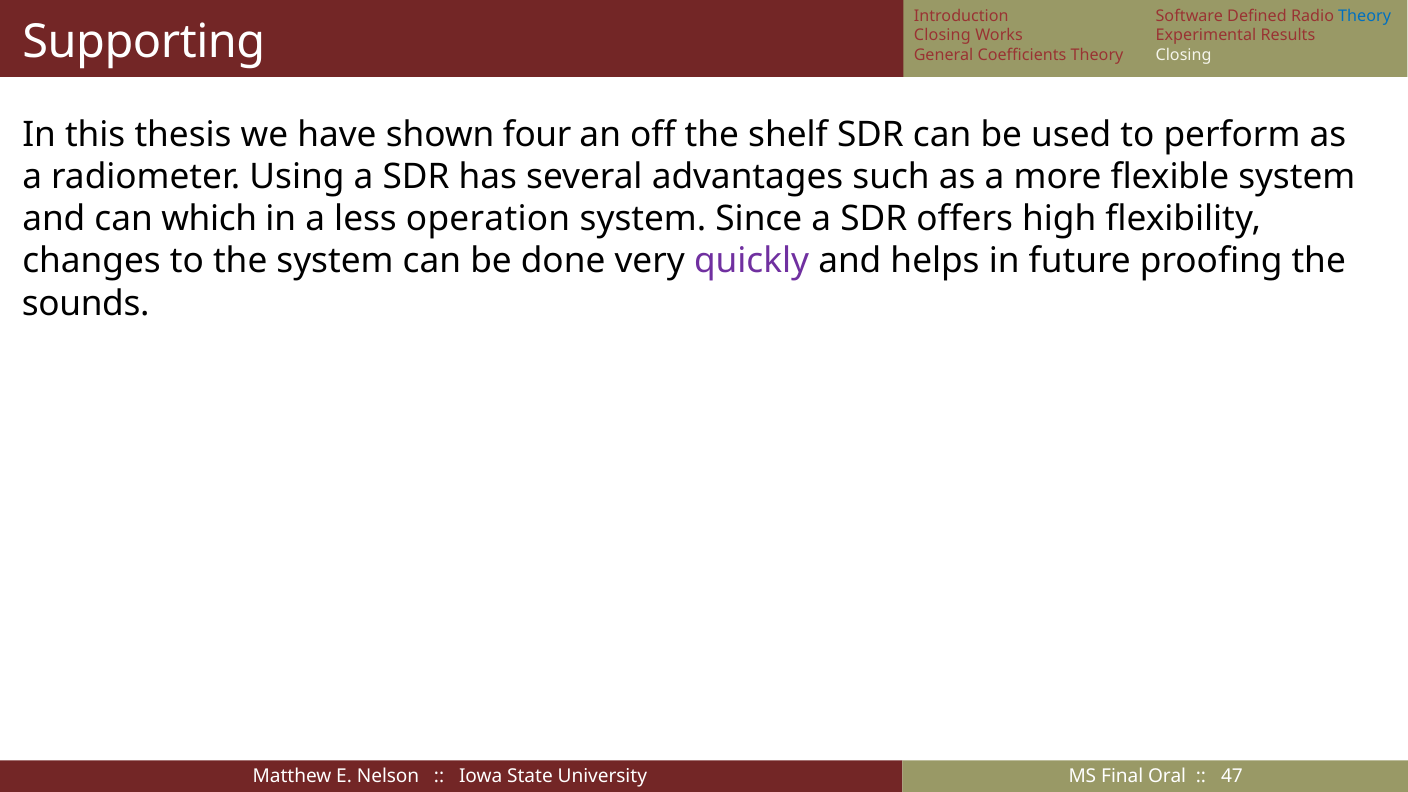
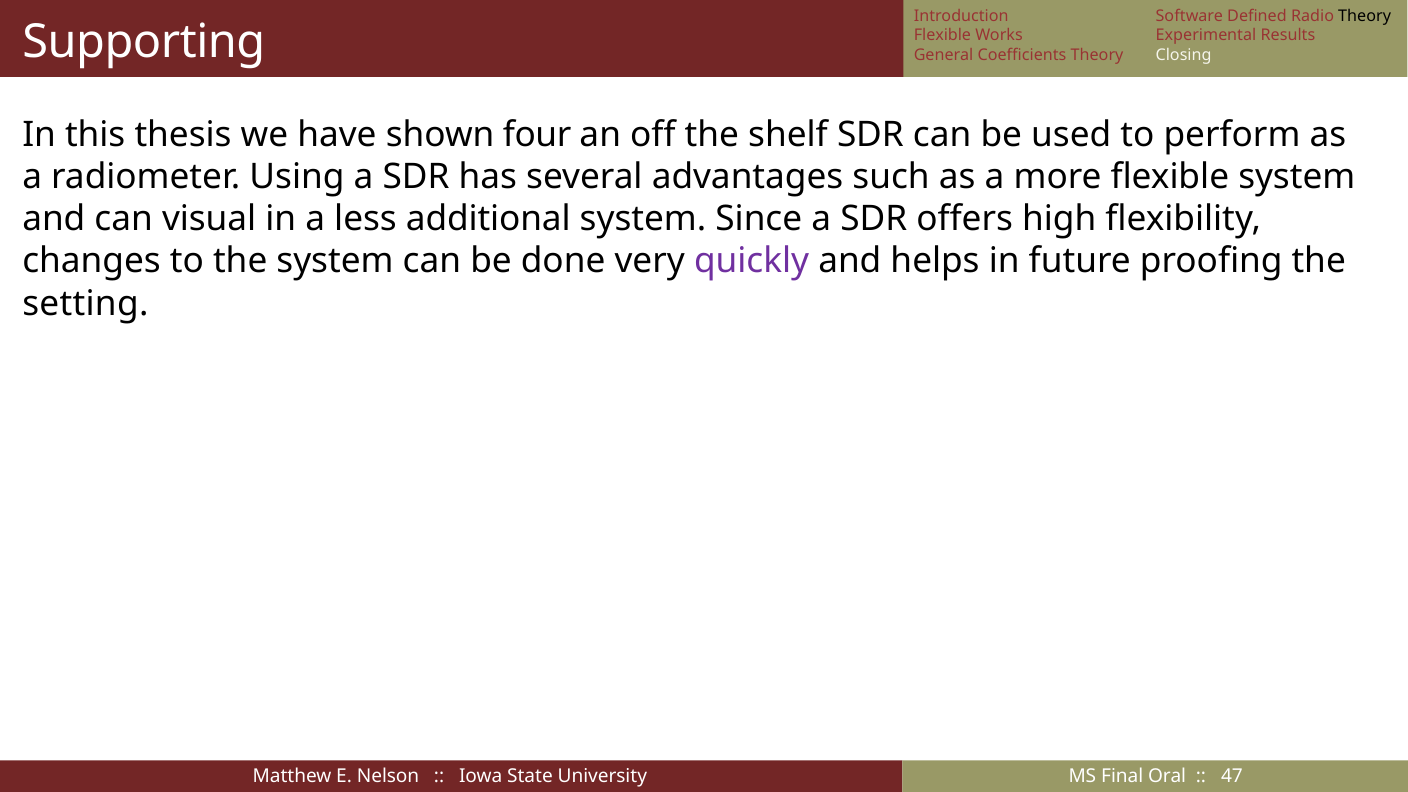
Theory at (1365, 16) colour: blue -> black
Closing at (942, 35): Closing -> Flexible
which: which -> visual
operation: operation -> additional
sounds: sounds -> setting
